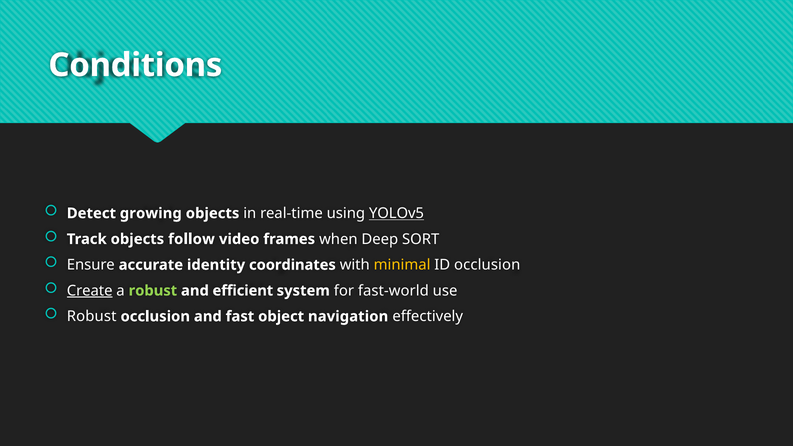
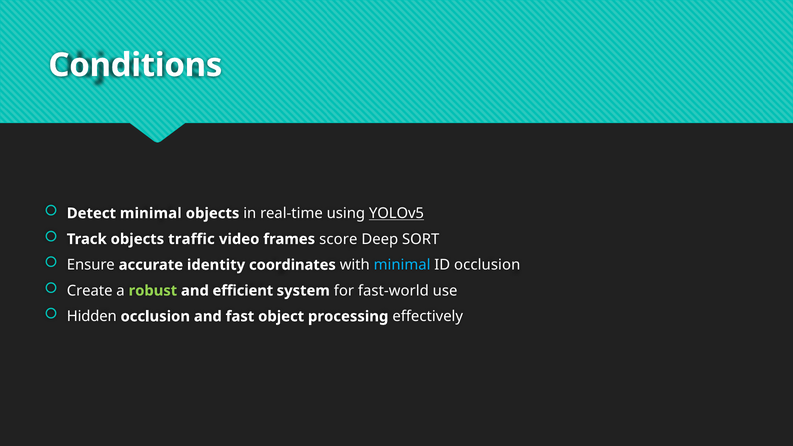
Detect growing: growing -> minimal
follow: follow -> traffic
when: when -> score
minimal at (402, 265) colour: yellow -> light blue
Create underline: present -> none
Robust at (92, 316): Robust -> Hidden
navigation: navigation -> processing
